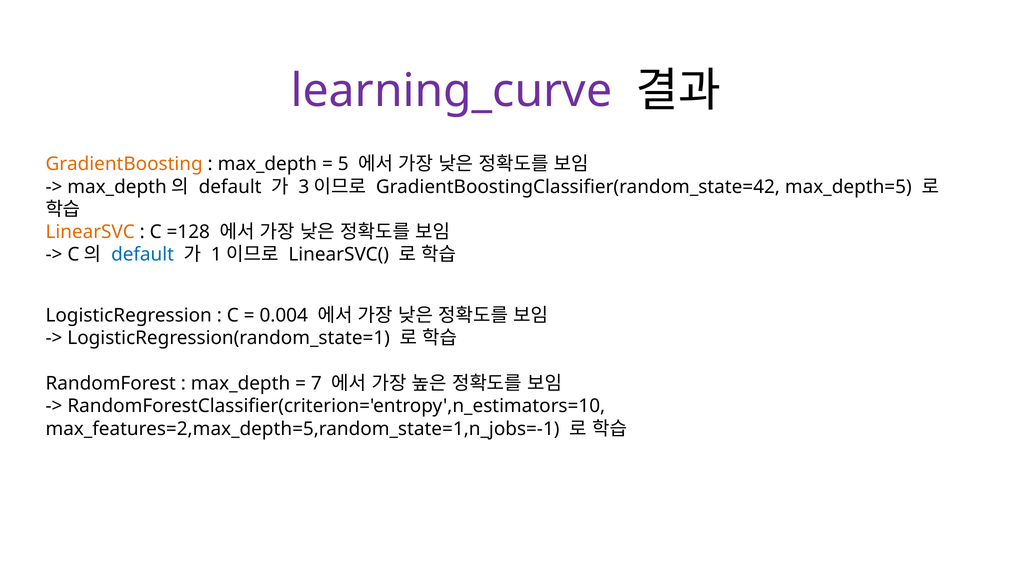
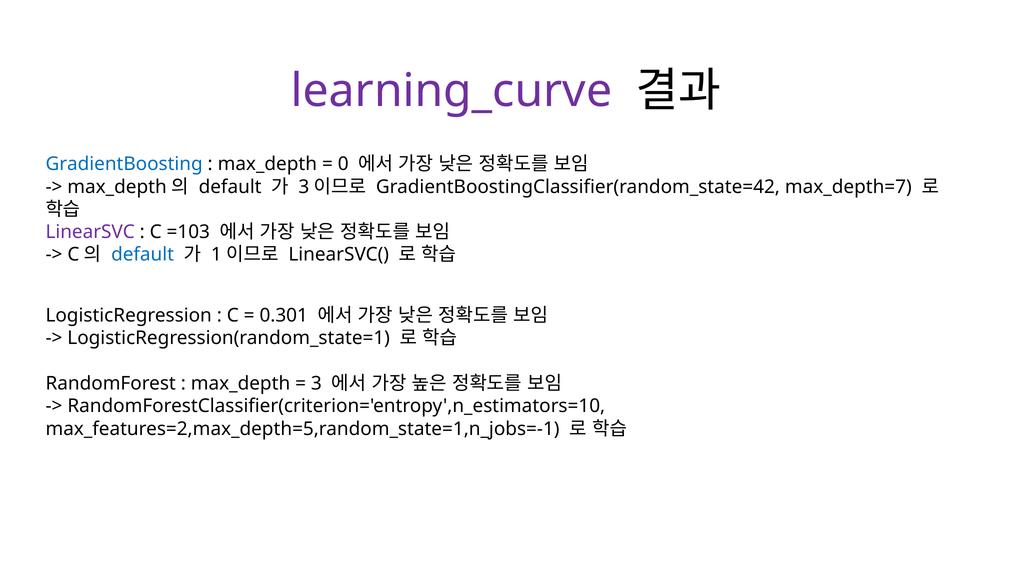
GradientBoosting colour: orange -> blue
5: 5 -> 0
max_depth=5: max_depth=5 -> max_depth=7
LinearSVC colour: orange -> purple
=128: =128 -> =103
0.004: 0.004 -> 0.301
7: 7 -> 3
